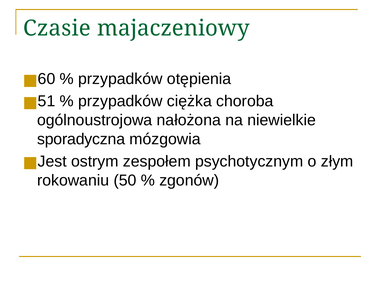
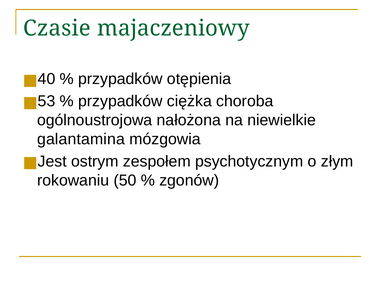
60: 60 -> 40
51: 51 -> 53
sporadyczna: sporadyczna -> galantamina
